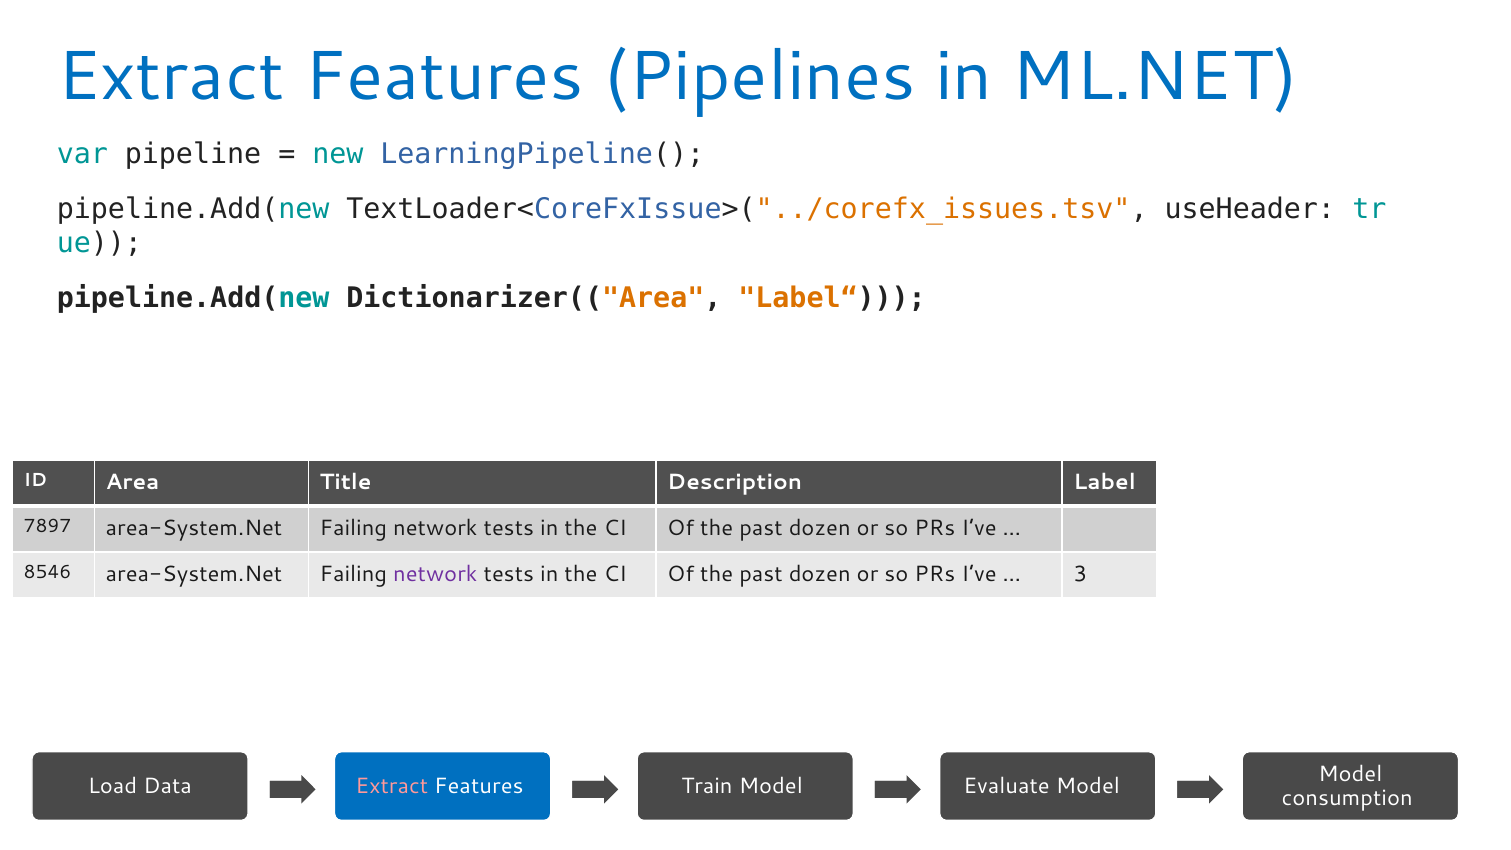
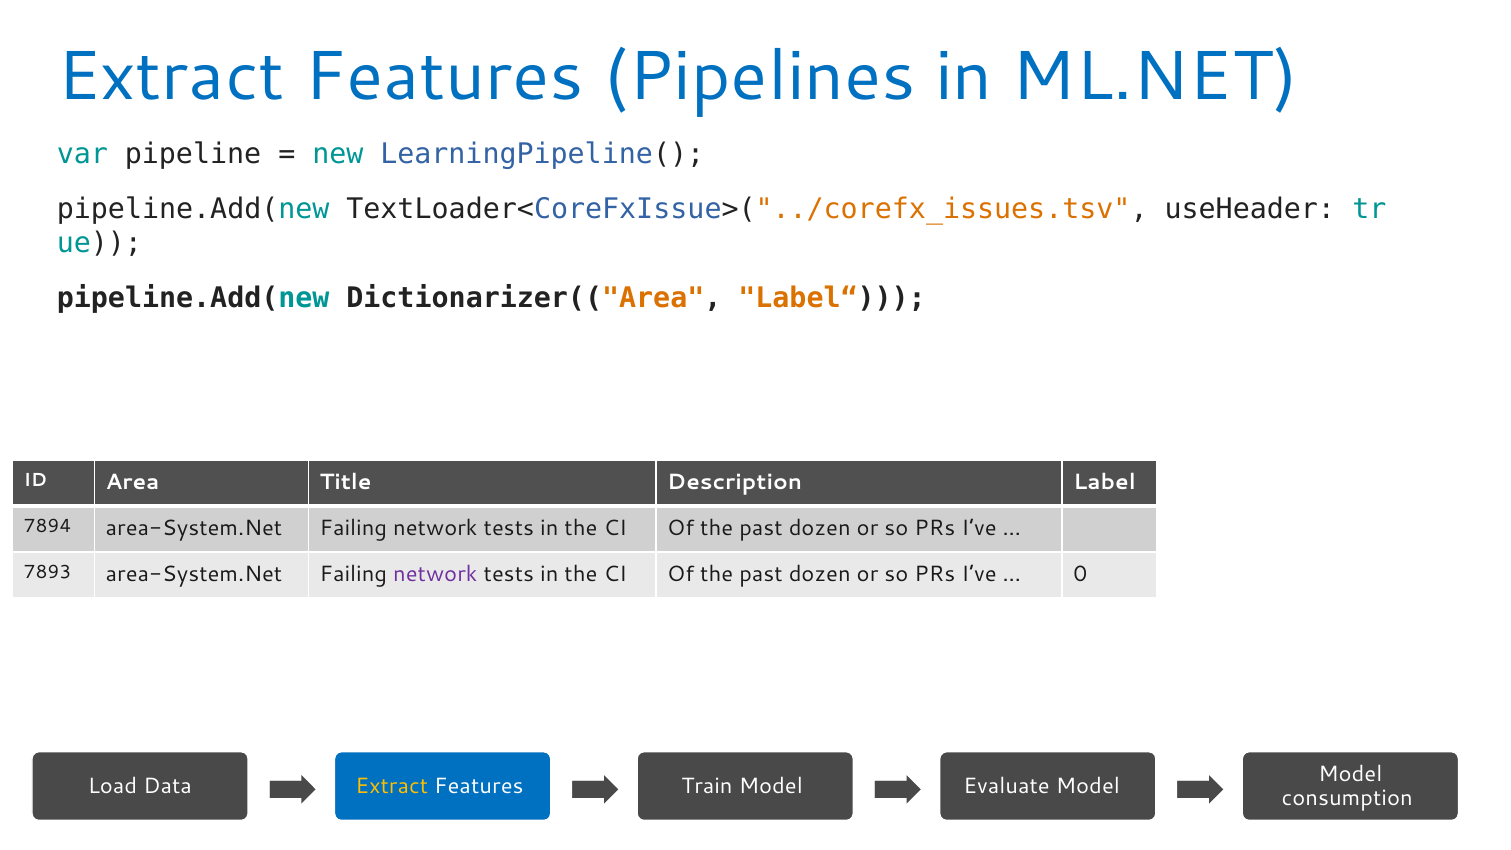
7897: 7897 -> 7894
8546: 8546 -> 7893
3: 3 -> 0
Extract at (392, 786) colour: pink -> yellow
